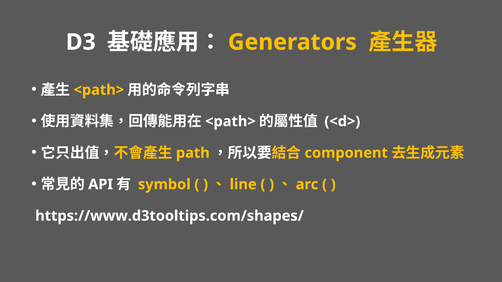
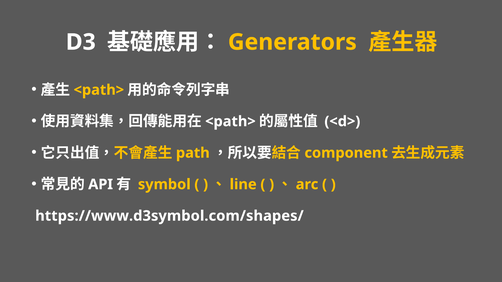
https://www.d3tooltips.com/shapes/: https://www.d3tooltips.com/shapes/ -> https://www.d3symbol.com/shapes/
